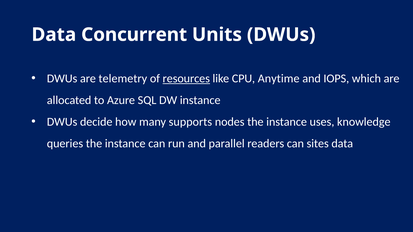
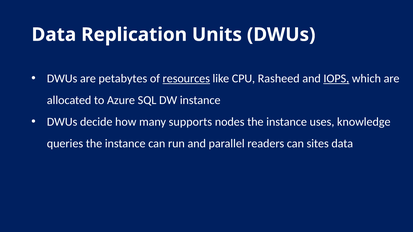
Concurrent: Concurrent -> Replication
telemetry: telemetry -> petabytes
Anytime: Anytime -> Rasheed
IOPS underline: none -> present
